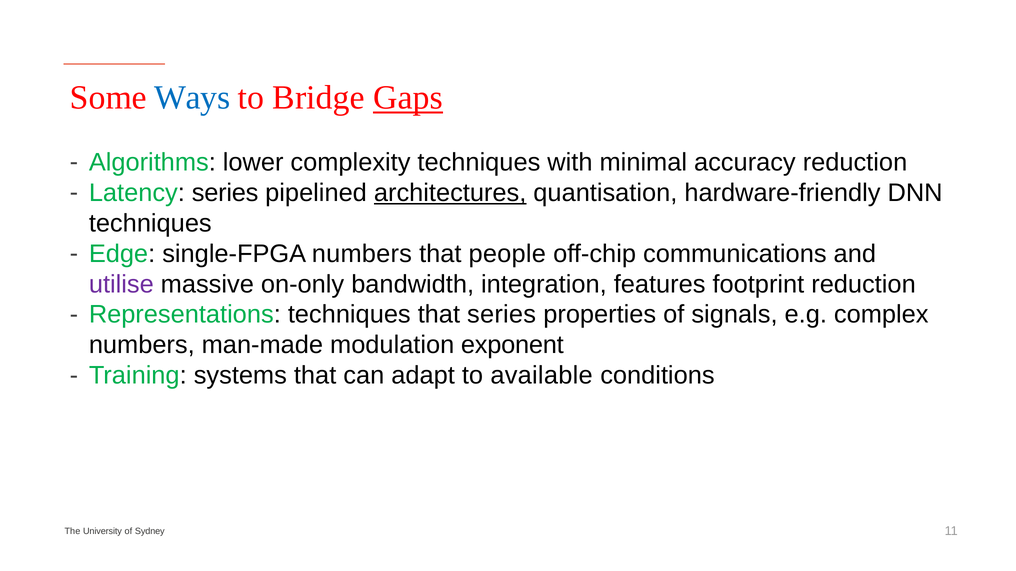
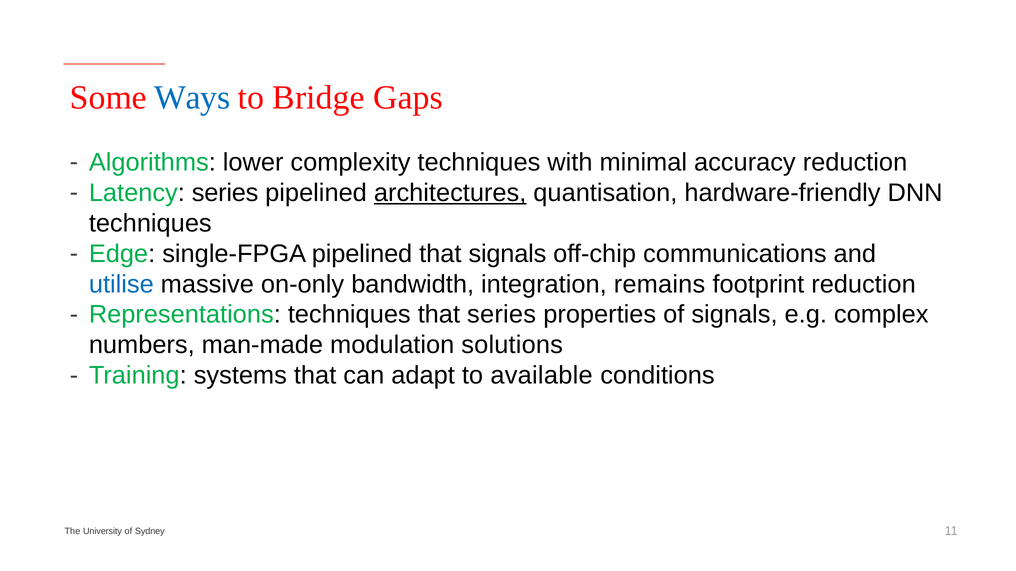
Gaps underline: present -> none
single-FPGA numbers: numbers -> pipelined
that people: people -> signals
utilise colour: purple -> blue
features: features -> remains
exponent: exponent -> solutions
